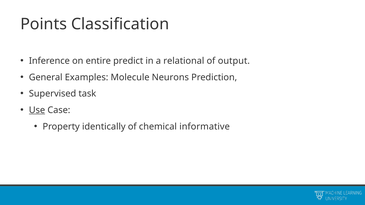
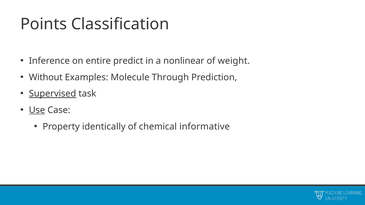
relational: relational -> nonlinear
output: output -> weight
General: General -> Without
Neurons: Neurons -> Through
Supervised underline: none -> present
